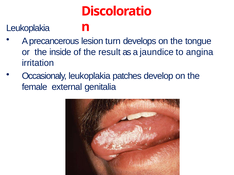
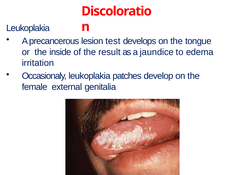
turn: turn -> test
angina: angina -> edema
